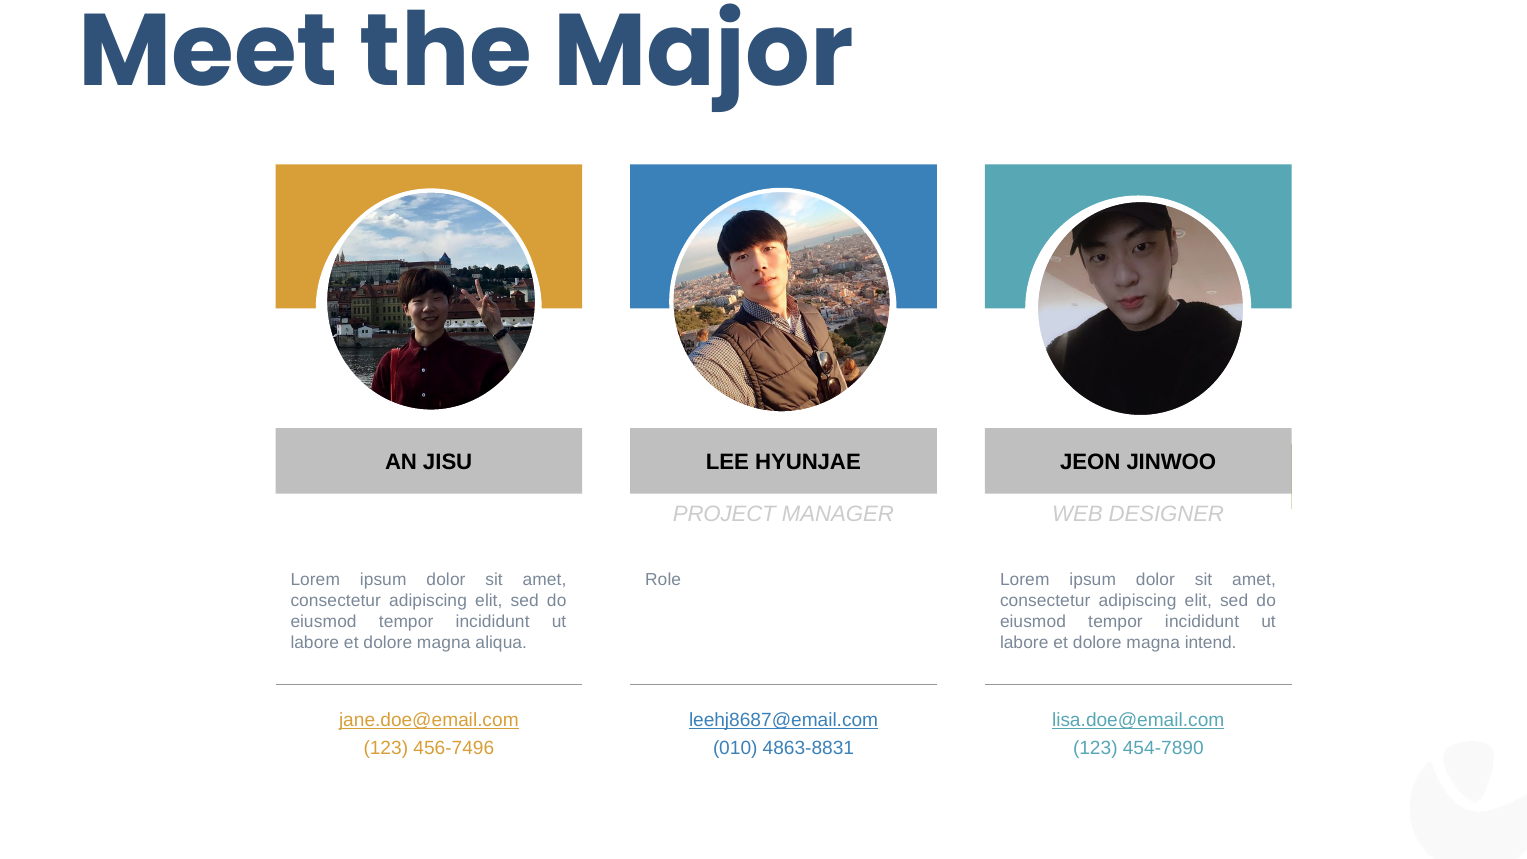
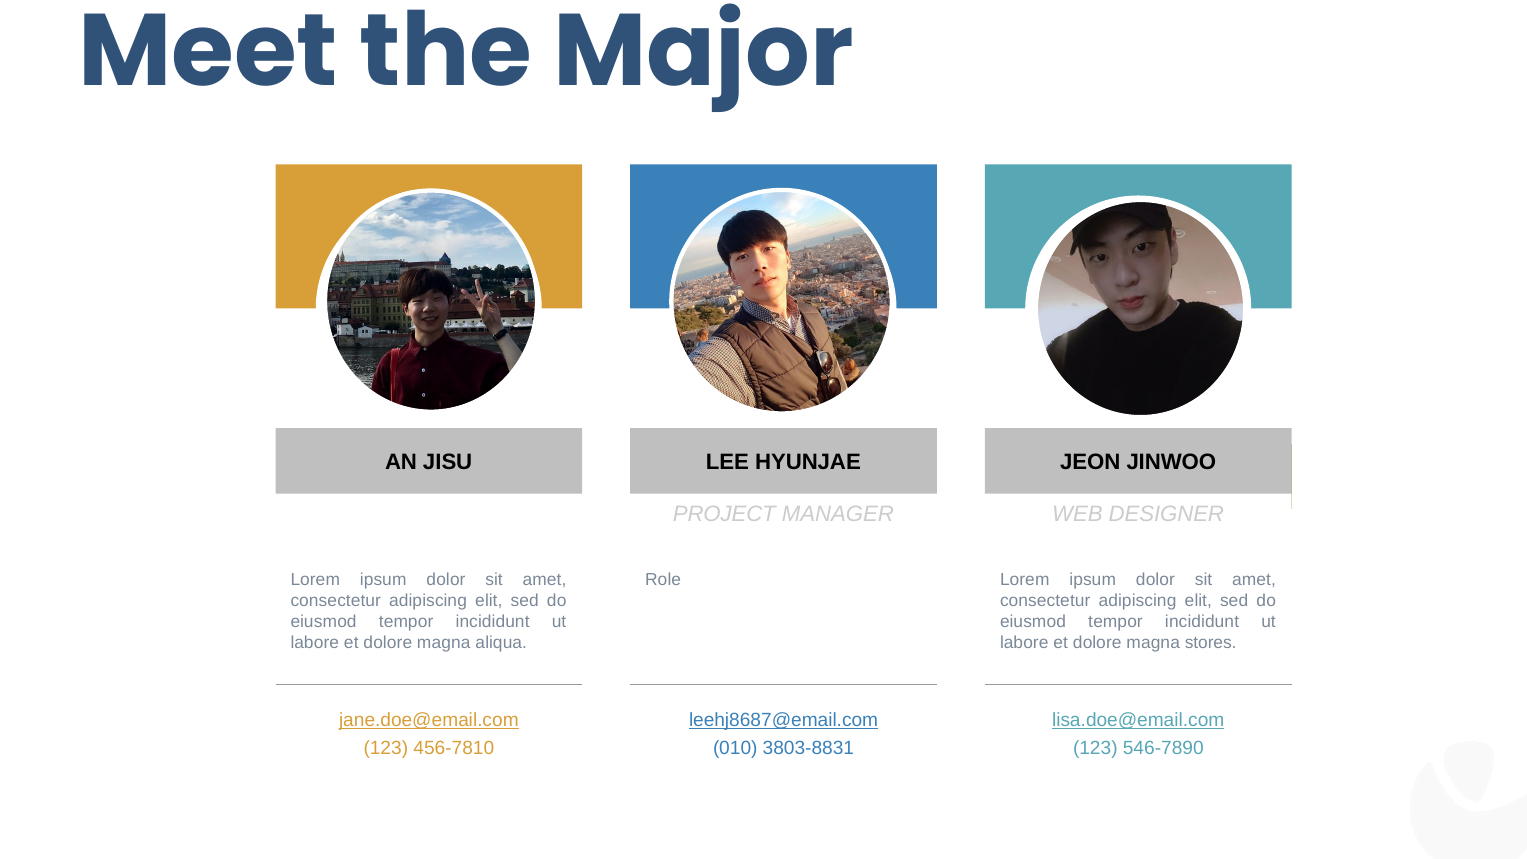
intend: intend -> stores
456-7496: 456-7496 -> 456-7810
4863-8831: 4863-8831 -> 3803-8831
454-7890: 454-7890 -> 546-7890
